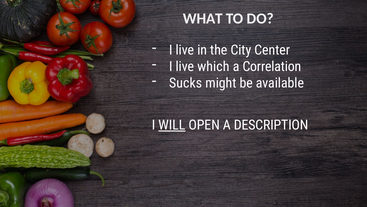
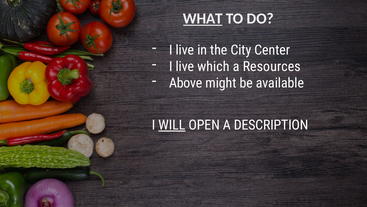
WHAT underline: none -> present
Correlation: Correlation -> Resources
Sucks: Sucks -> Above
